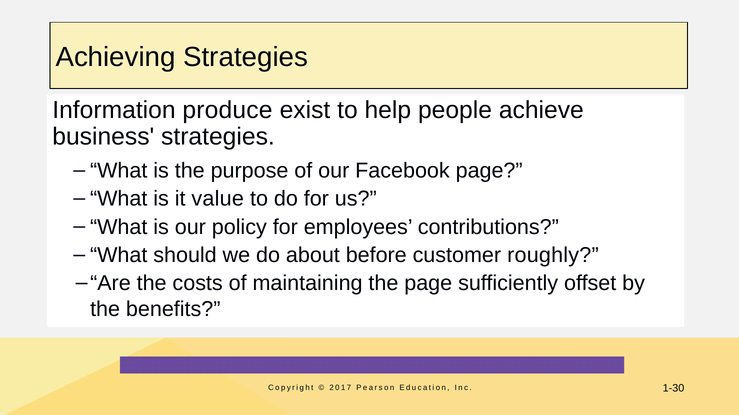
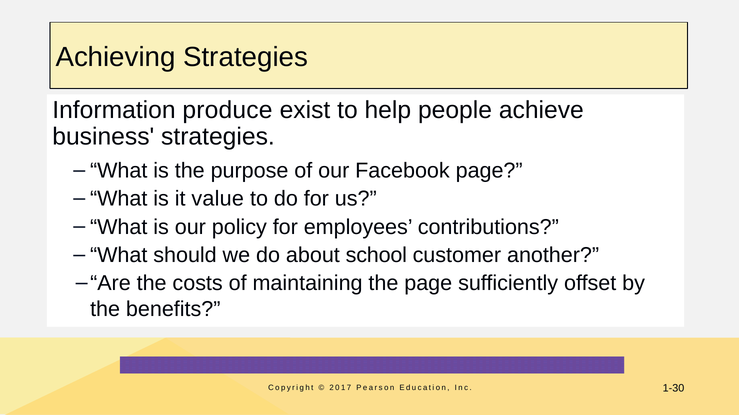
before: before -> school
roughly: roughly -> another
